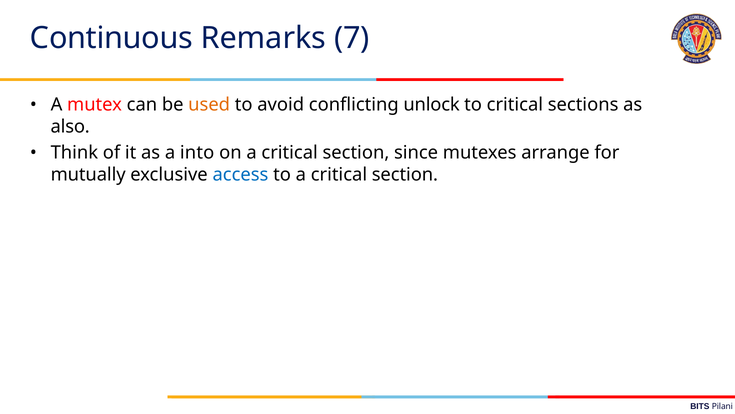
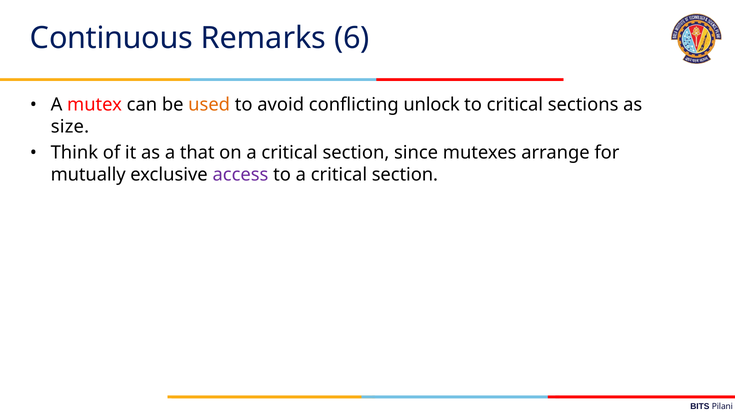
7: 7 -> 6
also: also -> size
into: into -> that
access colour: blue -> purple
